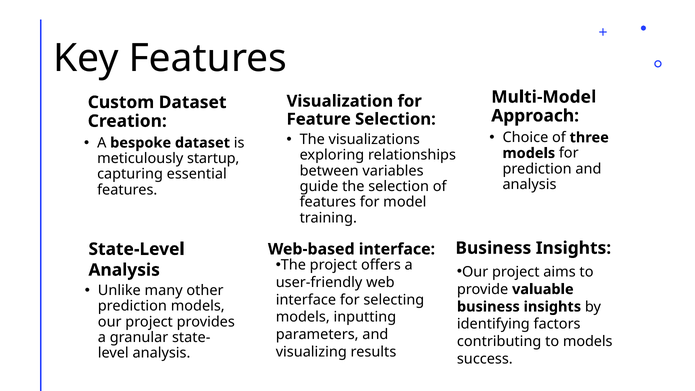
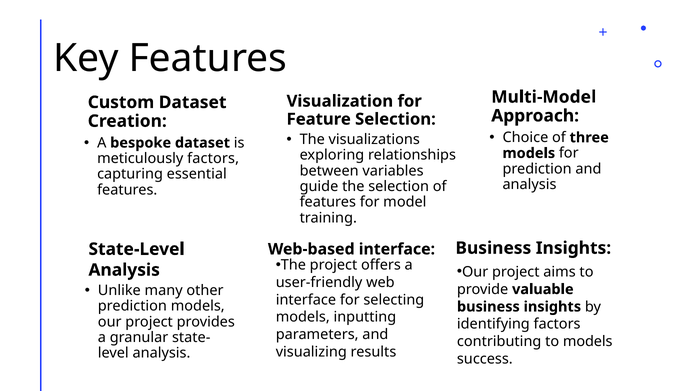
meticulously startup: startup -> factors
